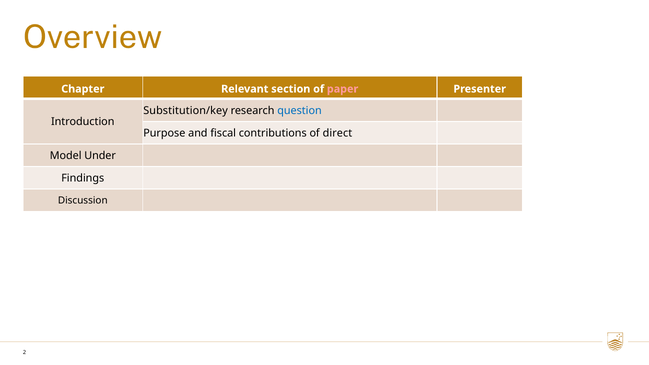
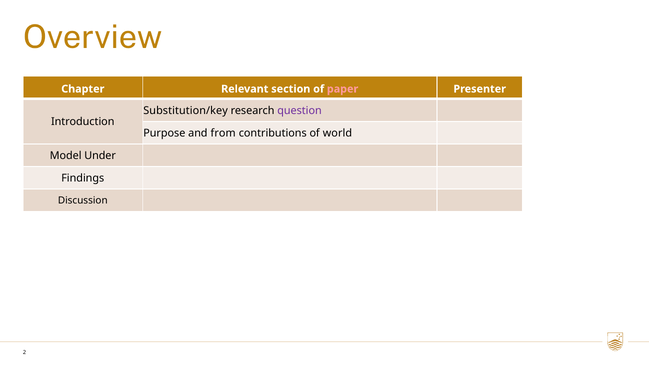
question colour: blue -> purple
fiscal: fiscal -> from
direct: direct -> world
